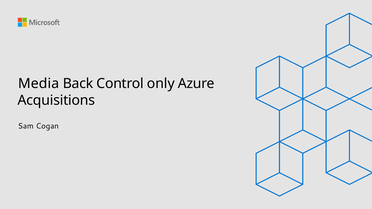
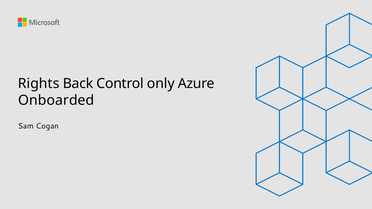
Media: Media -> Rights
Acquisitions: Acquisitions -> Onboarded
